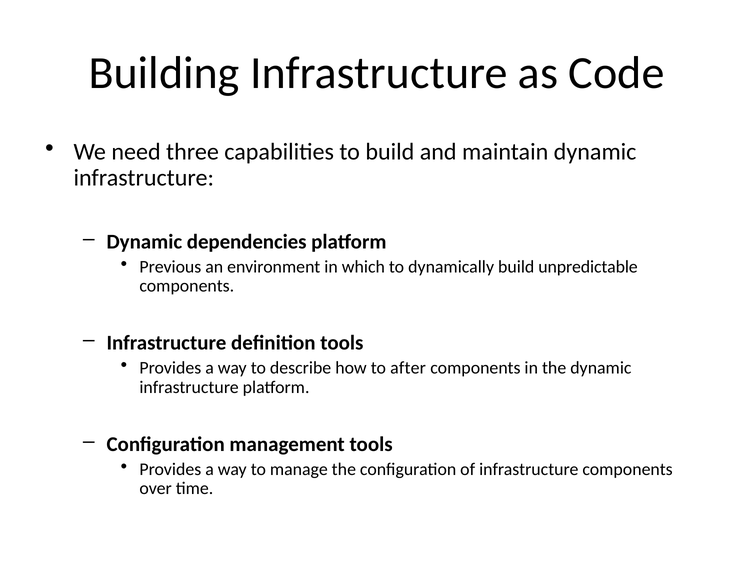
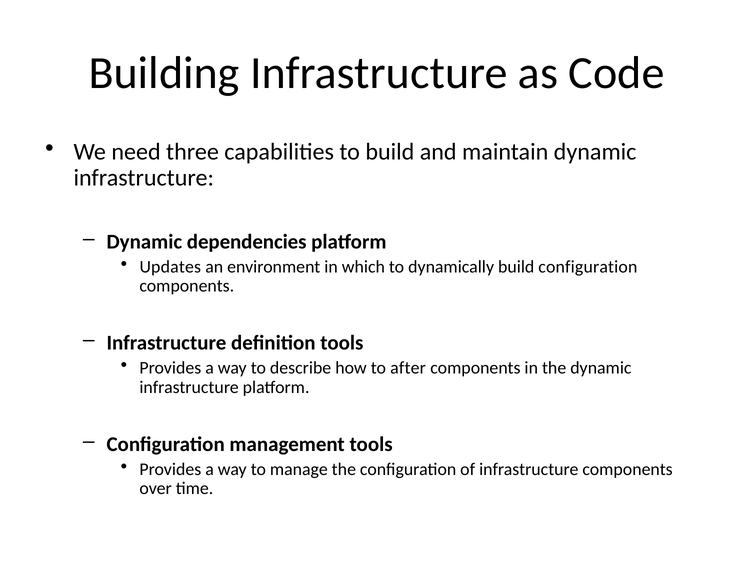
Previous: Previous -> Updates
build unpredictable: unpredictable -> configuration
